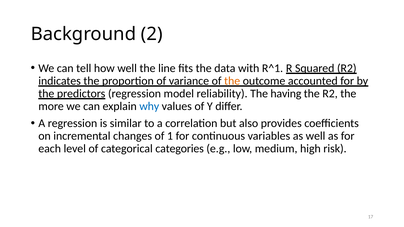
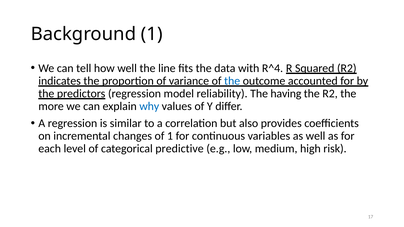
Background 2: 2 -> 1
R^1: R^1 -> R^4
the at (232, 81) colour: orange -> blue
categories: categories -> predictive
